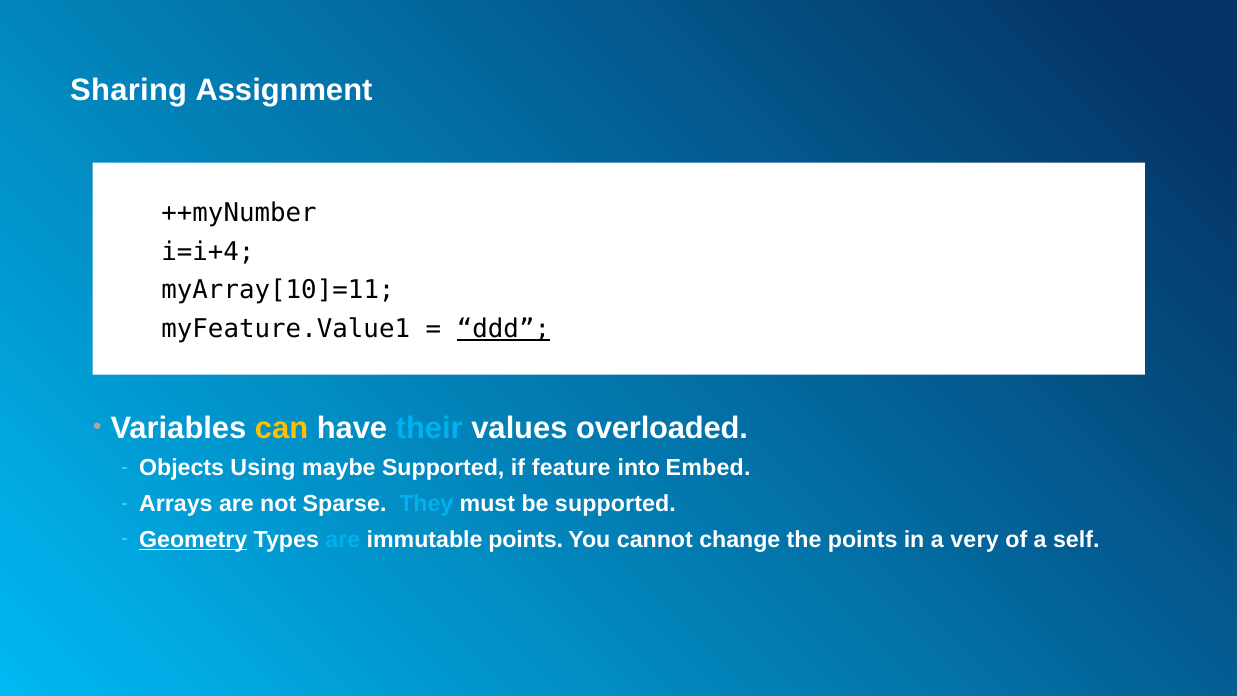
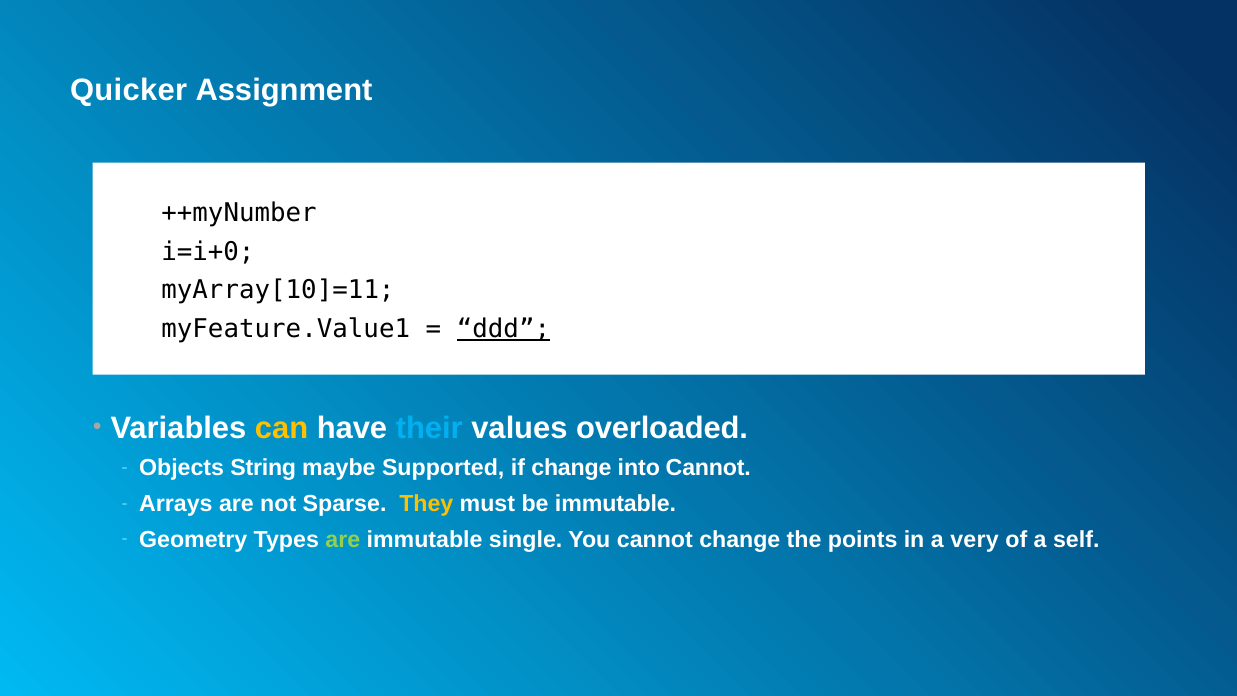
Sharing: Sharing -> Quicker
i=i+4: i=i+4 -> i=i+0
Using: Using -> String
if feature: feature -> change
into Embed: Embed -> Cannot
They colour: light blue -> yellow
be supported: supported -> immutable
Geometry underline: present -> none
are at (343, 539) colour: light blue -> light green
immutable points: points -> single
